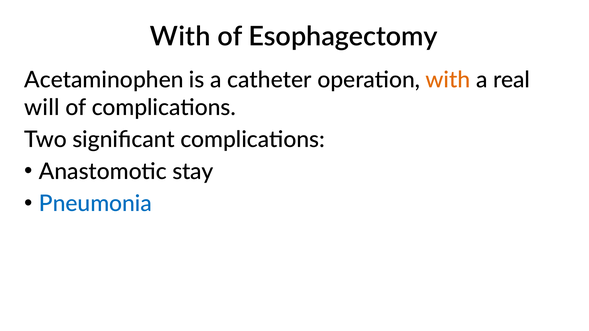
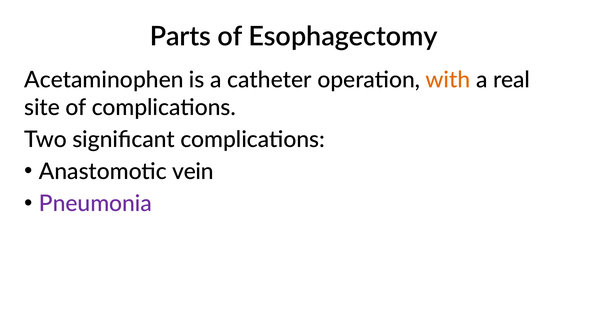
With at (180, 36): With -> Parts
will: will -> site
stay: stay -> vein
Pneumonia colour: blue -> purple
